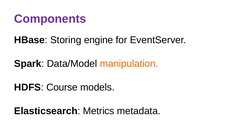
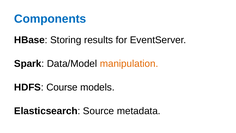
Components colour: purple -> blue
engine: engine -> results
Metrics: Metrics -> Source
